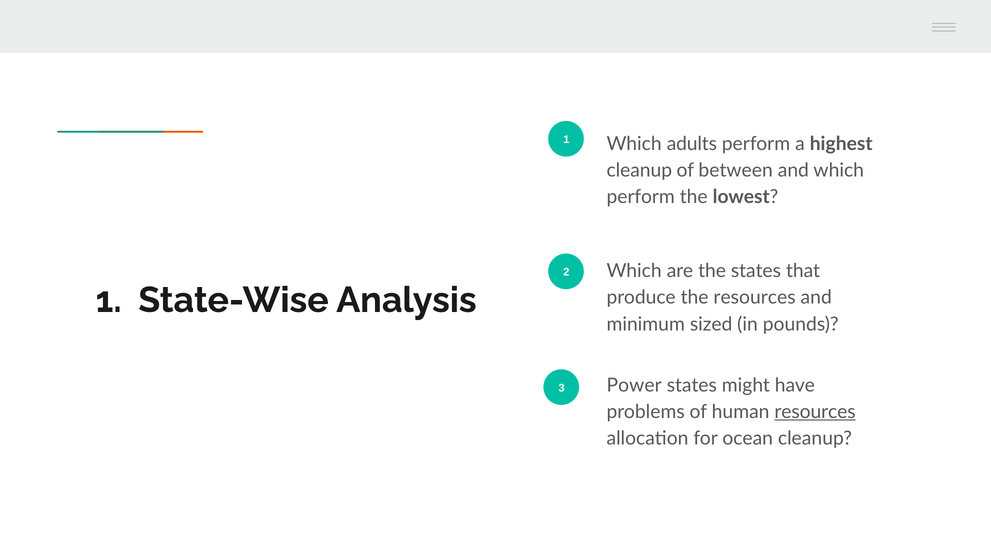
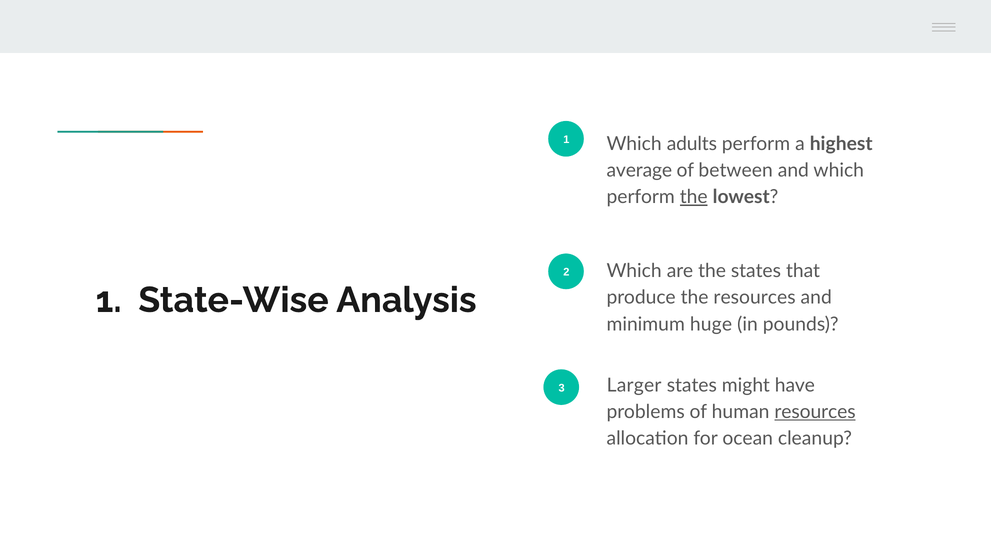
cleanup at (639, 170): cleanup -> average
the at (694, 197) underline: none -> present
sized: sized -> huge
Power: Power -> Larger
